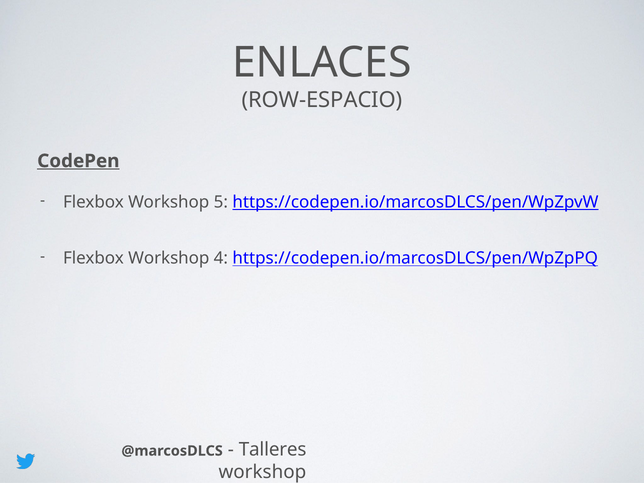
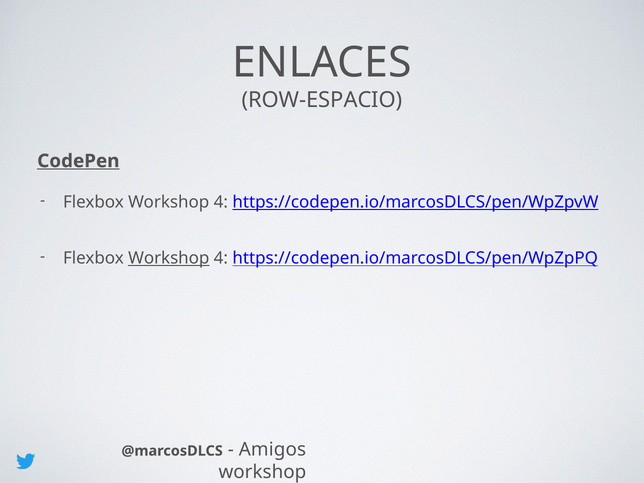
5 at (221, 202): 5 -> 4
Workshop at (169, 258) underline: none -> present
Talleres: Talleres -> Amigos
